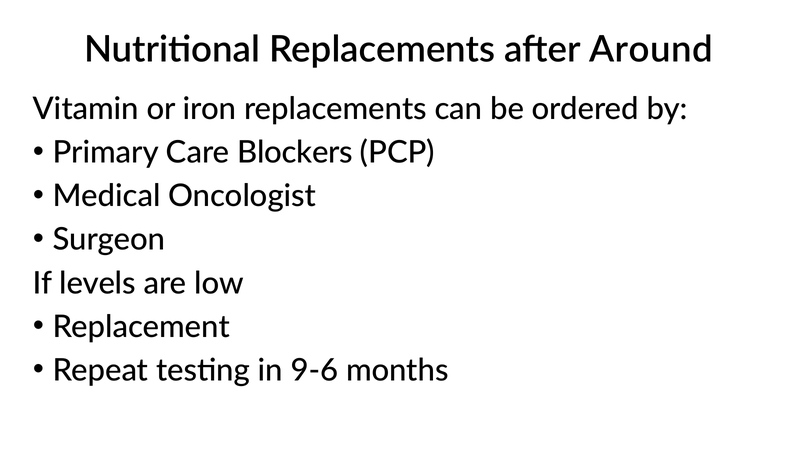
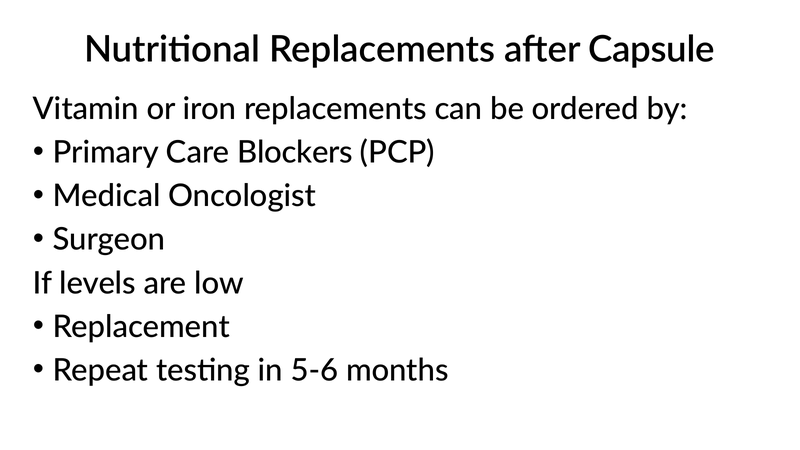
Around: Around -> Capsule
9-6: 9-6 -> 5-6
